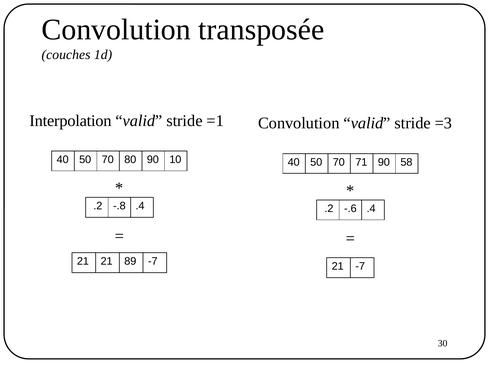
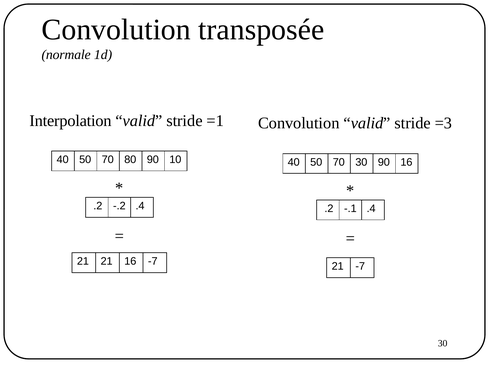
couches: couches -> normale
70 71: 71 -> 30
90 58: 58 -> 16
-.8: -.8 -> -.2
-.6: -.6 -> -.1
21 89: 89 -> 16
